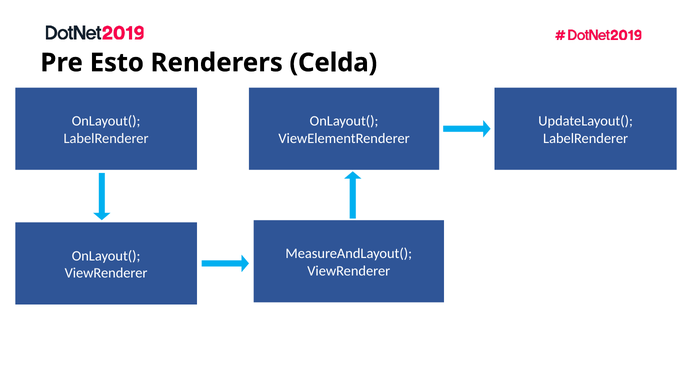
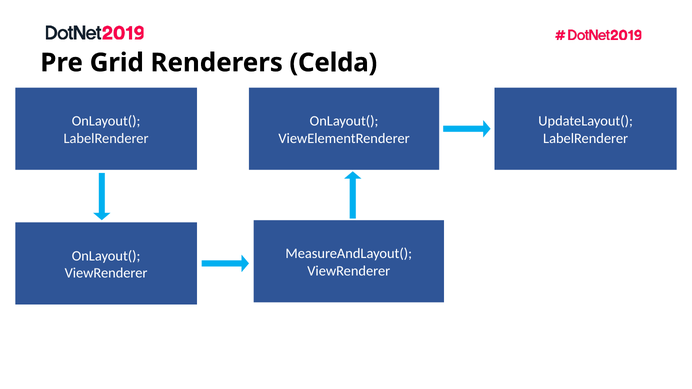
Esto: Esto -> Grid
